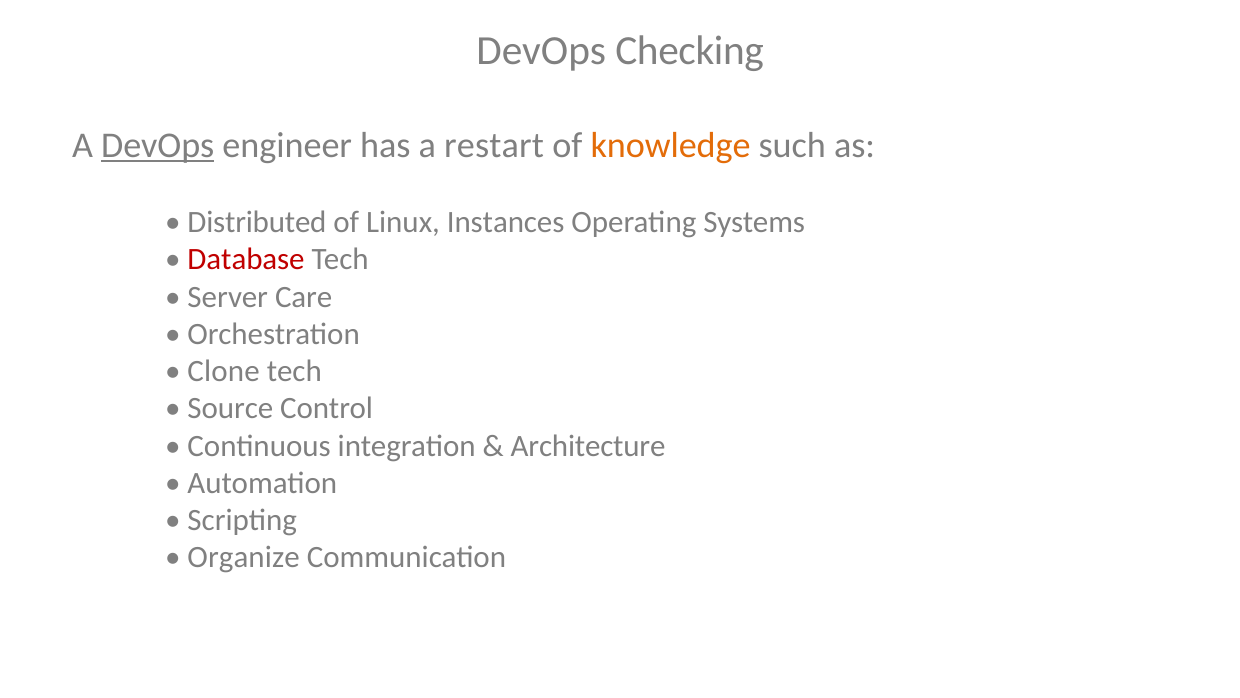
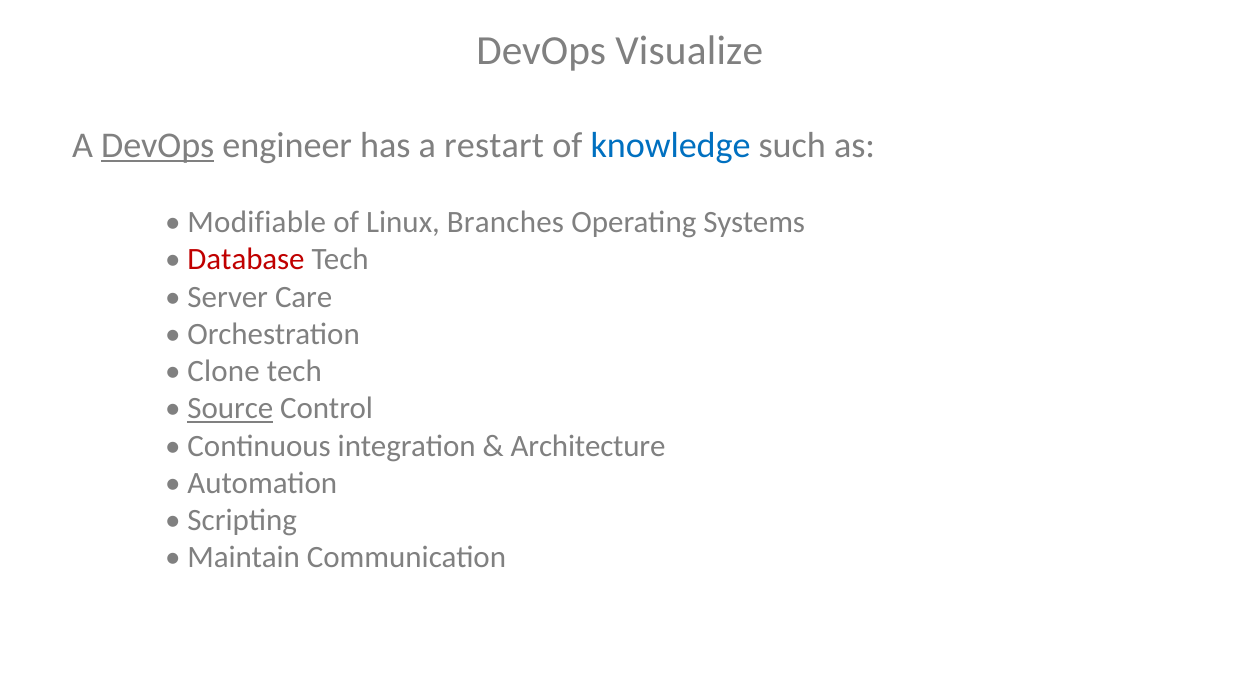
Checking: Checking -> Visualize
knowledge colour: orange -> blue
Distributed: Distributed -> Modifiable
Instances: Instances -> Branches
Source underline: none -> present
Organize: Organize -> Maintain
